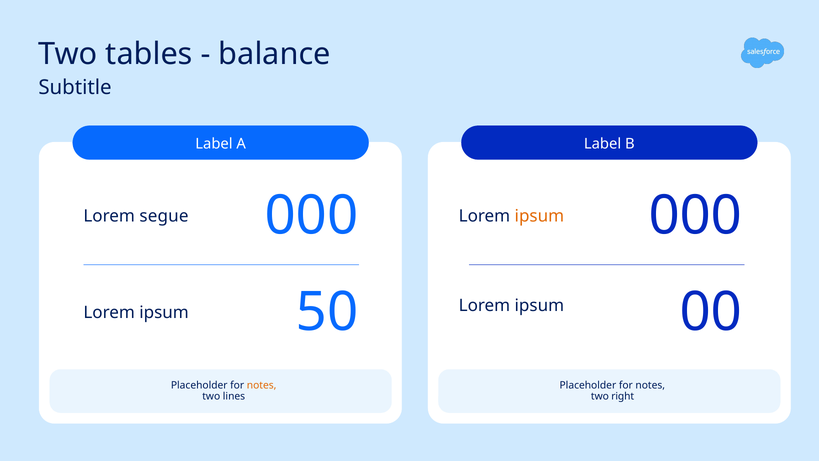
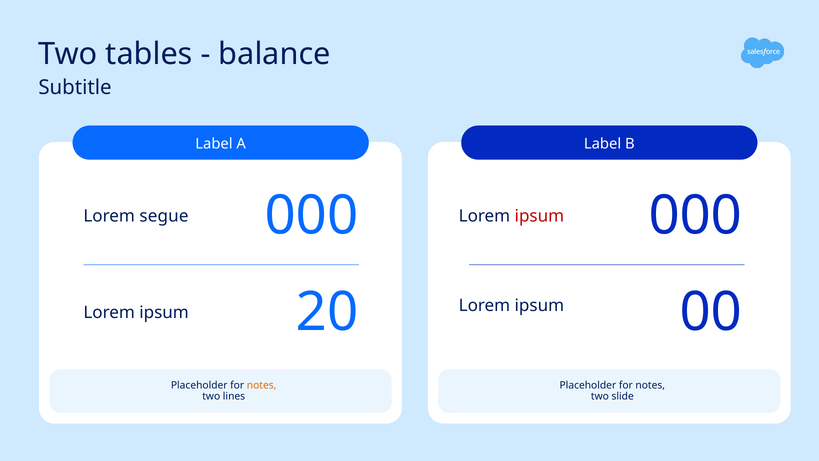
ipsum at (539, 216) colour: orange -> red
50: 50 -> 20
right: right -> slide
